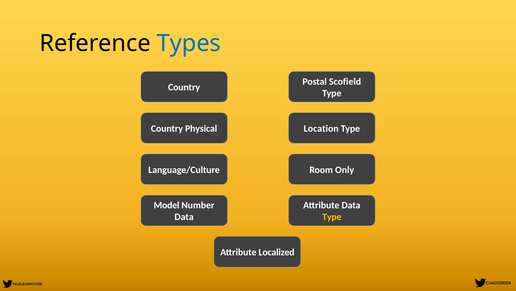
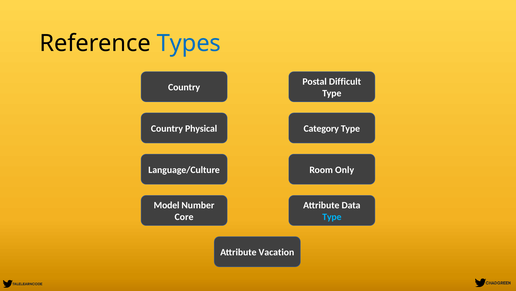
Scofield: Scofield -> Difficult
Location: Location -> Category
Data at (184, 216): Data -> Core
Type at (332, 216) colour: yellow -> light blue
Localized: Localized -> Vacation
